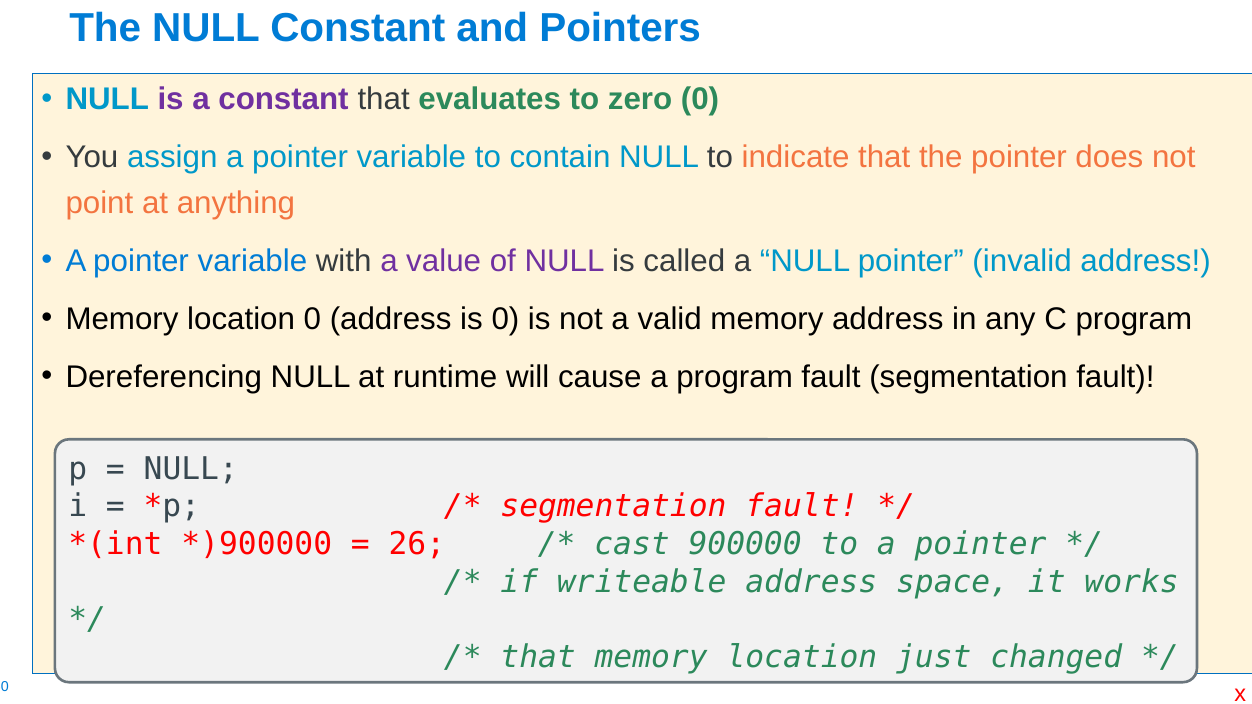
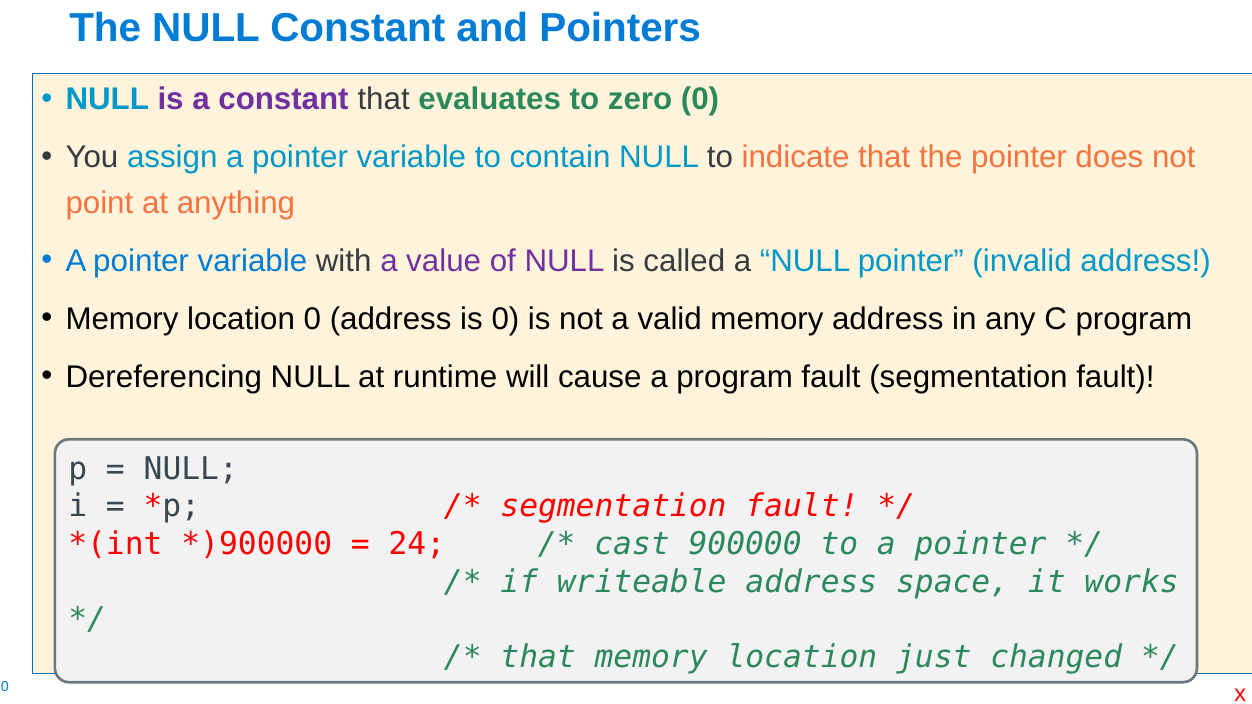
26: 26 -> 24
